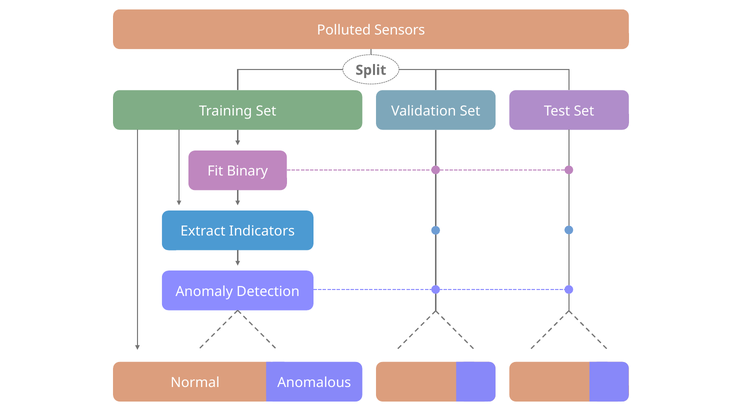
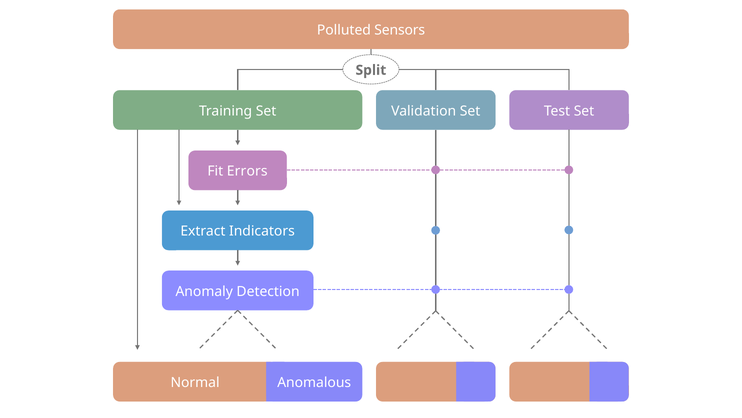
Binary: Binary -> Errors
